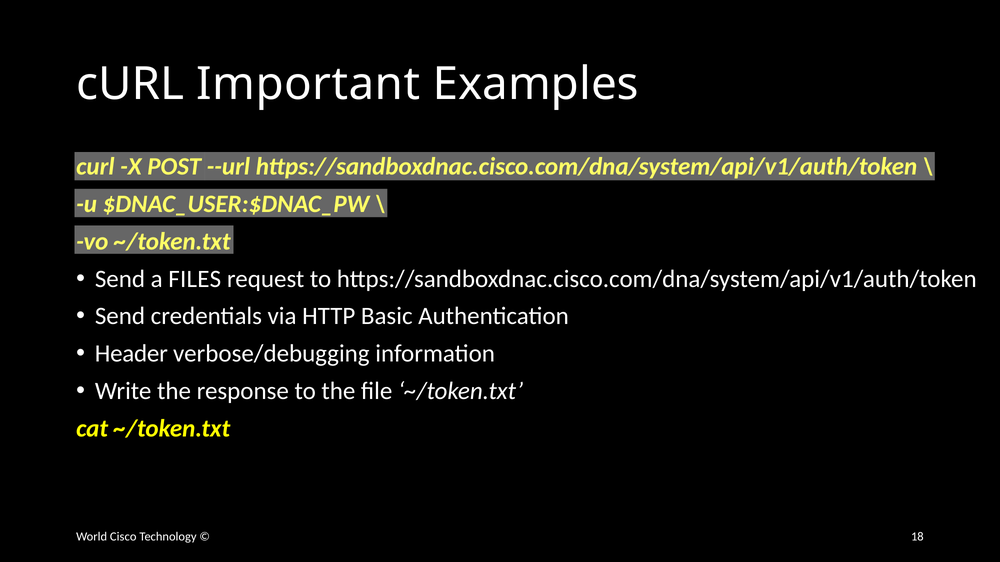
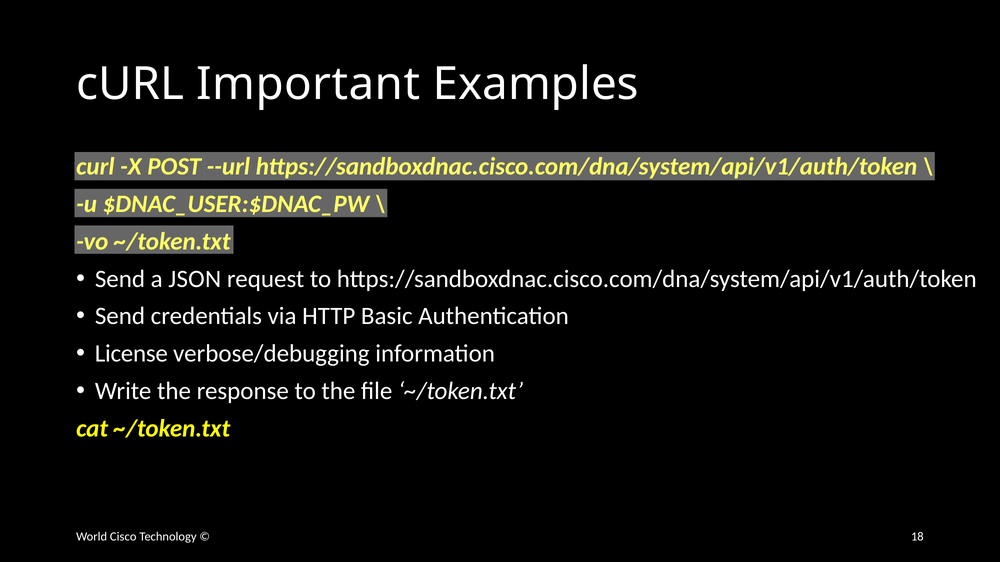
FILES: FILES -> JSON
Header: Header -> License
